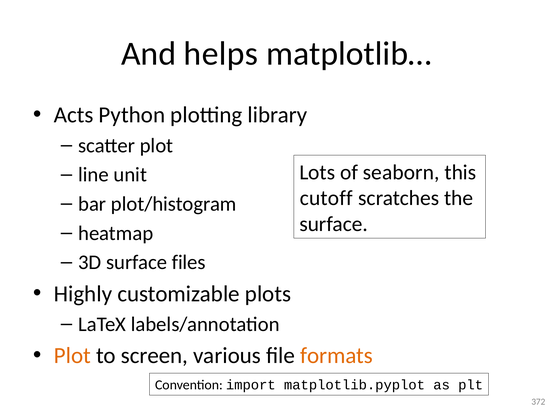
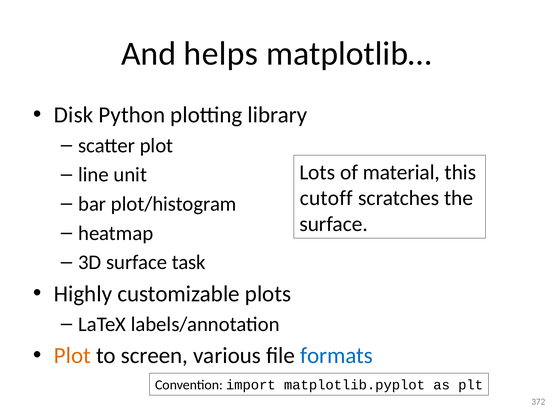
Acts: Acts -> Disk
seaborn: seaborn -> material
files: files -> task
formats colour: orange -> blue
